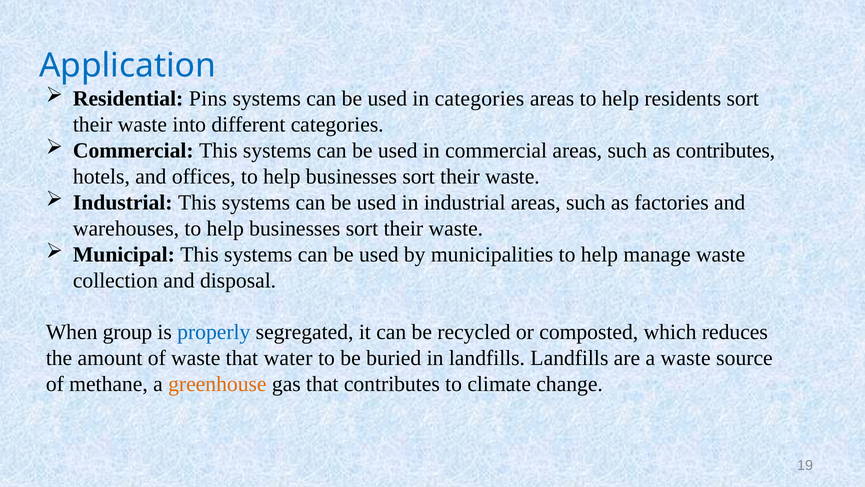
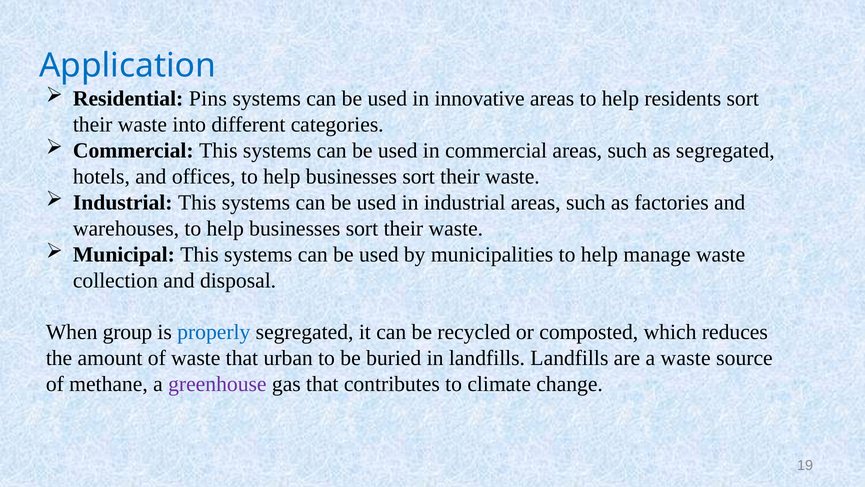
in categories: categories -> innovative
as contributes: contributes -> segregated
water: water -> urban
greenhouse colour: orange -> purple
